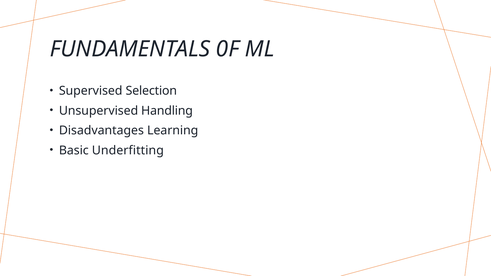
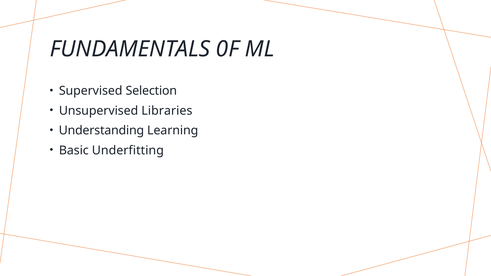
Handling: Handling -> Libraries
Disadvantages: Disadvantages -> Understanding
